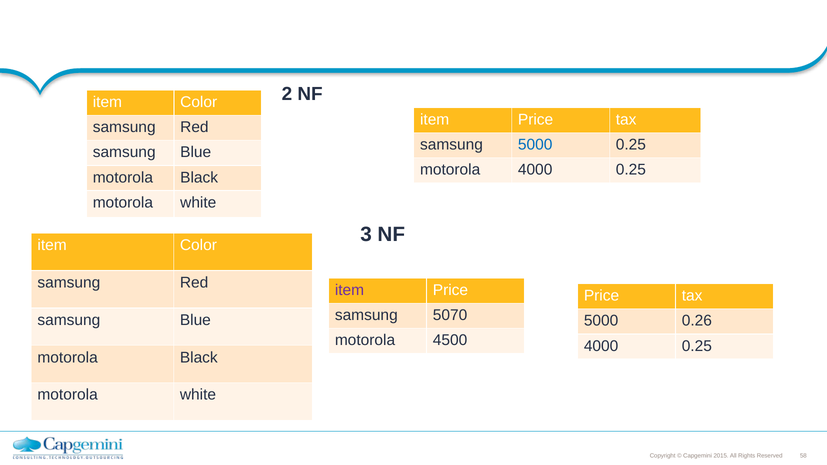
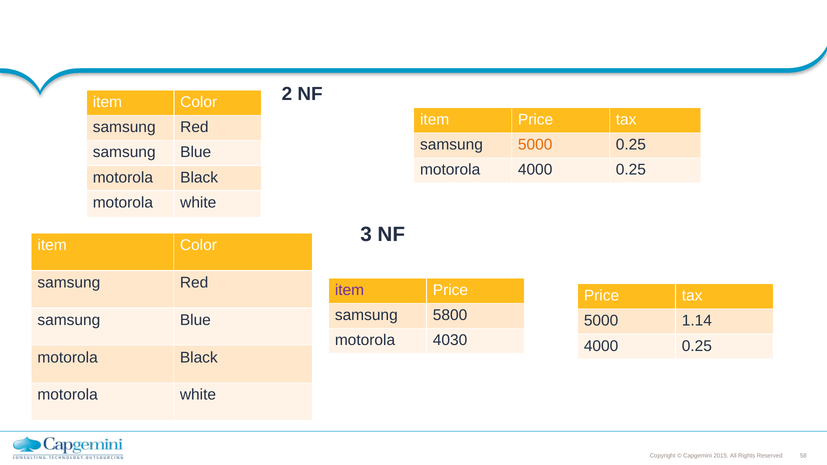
5000 at (535, 145) colour: blue -> orange
5070: 5070 -> 5800
0.26: 0.26 -> 1.14
4500: 4500 -> 4030
